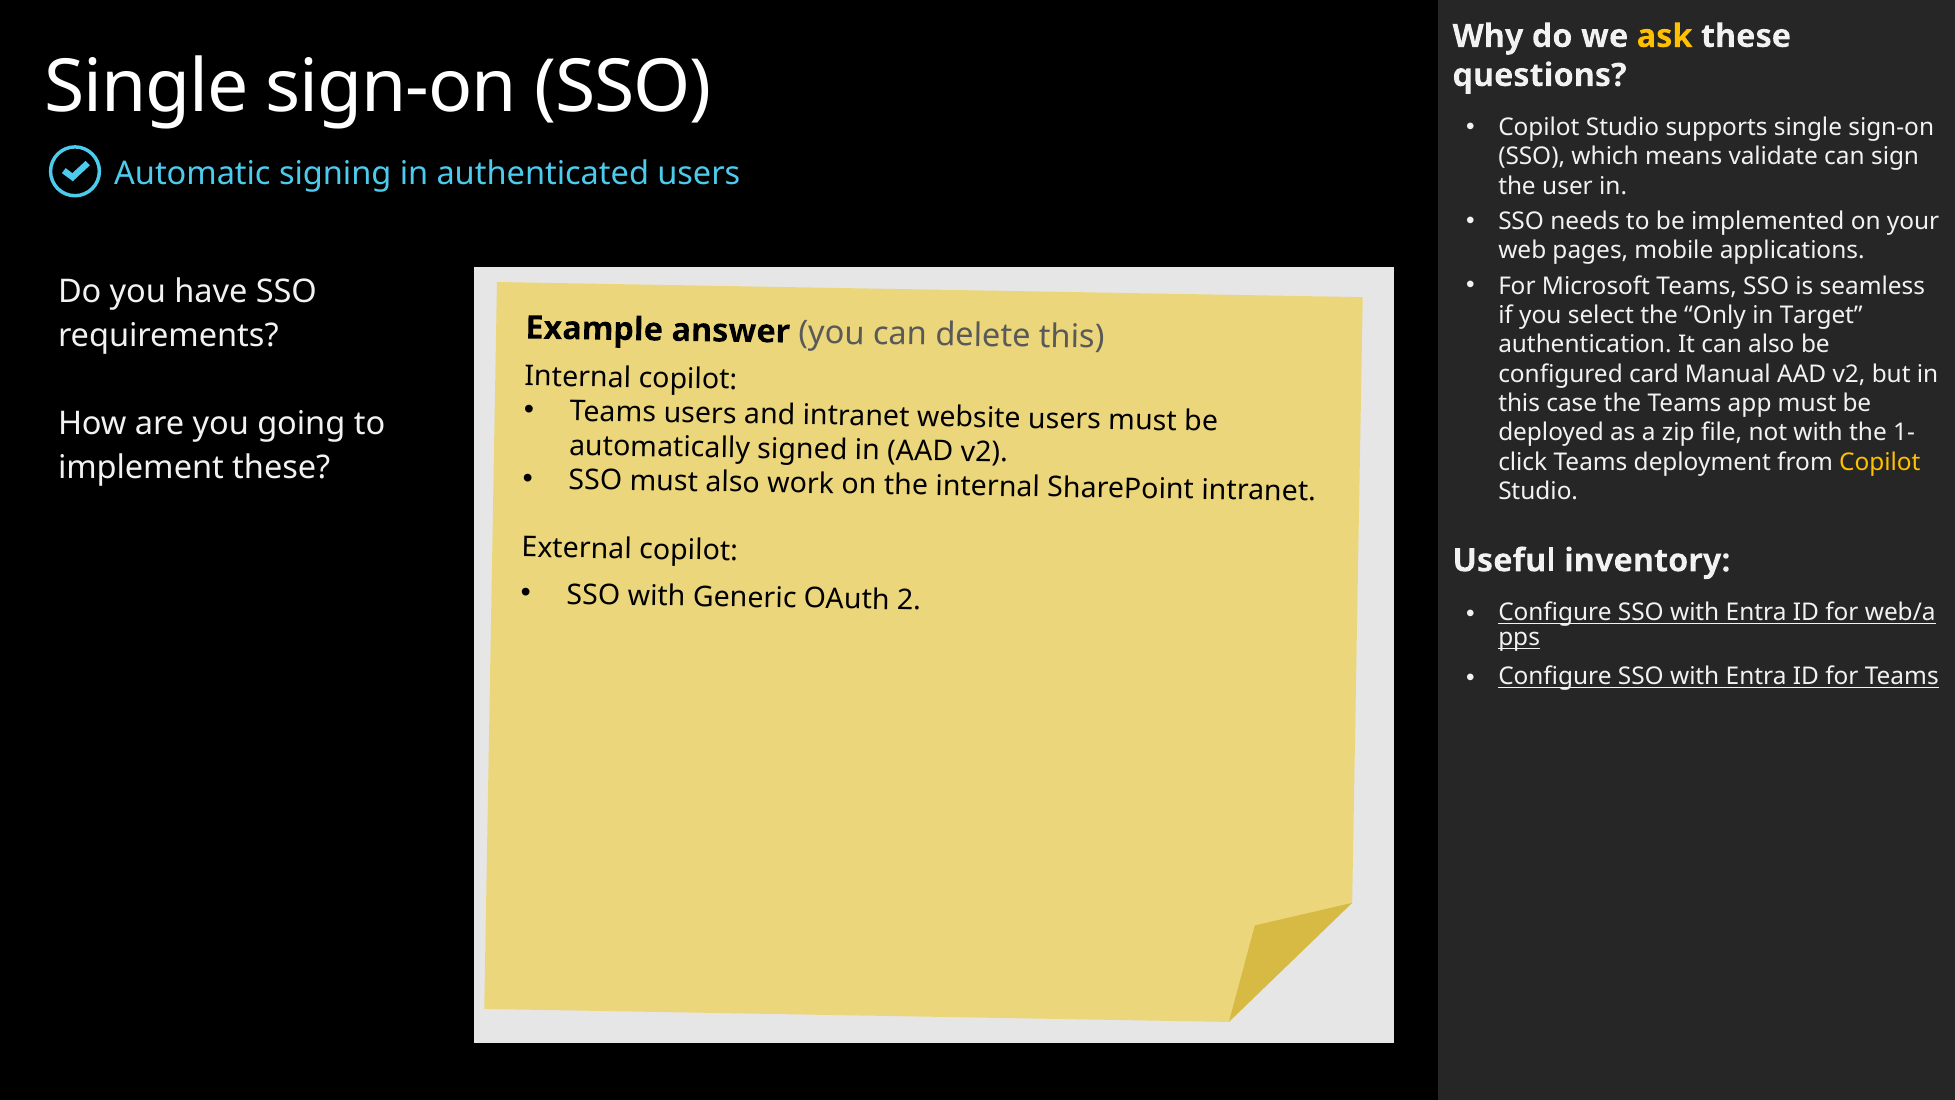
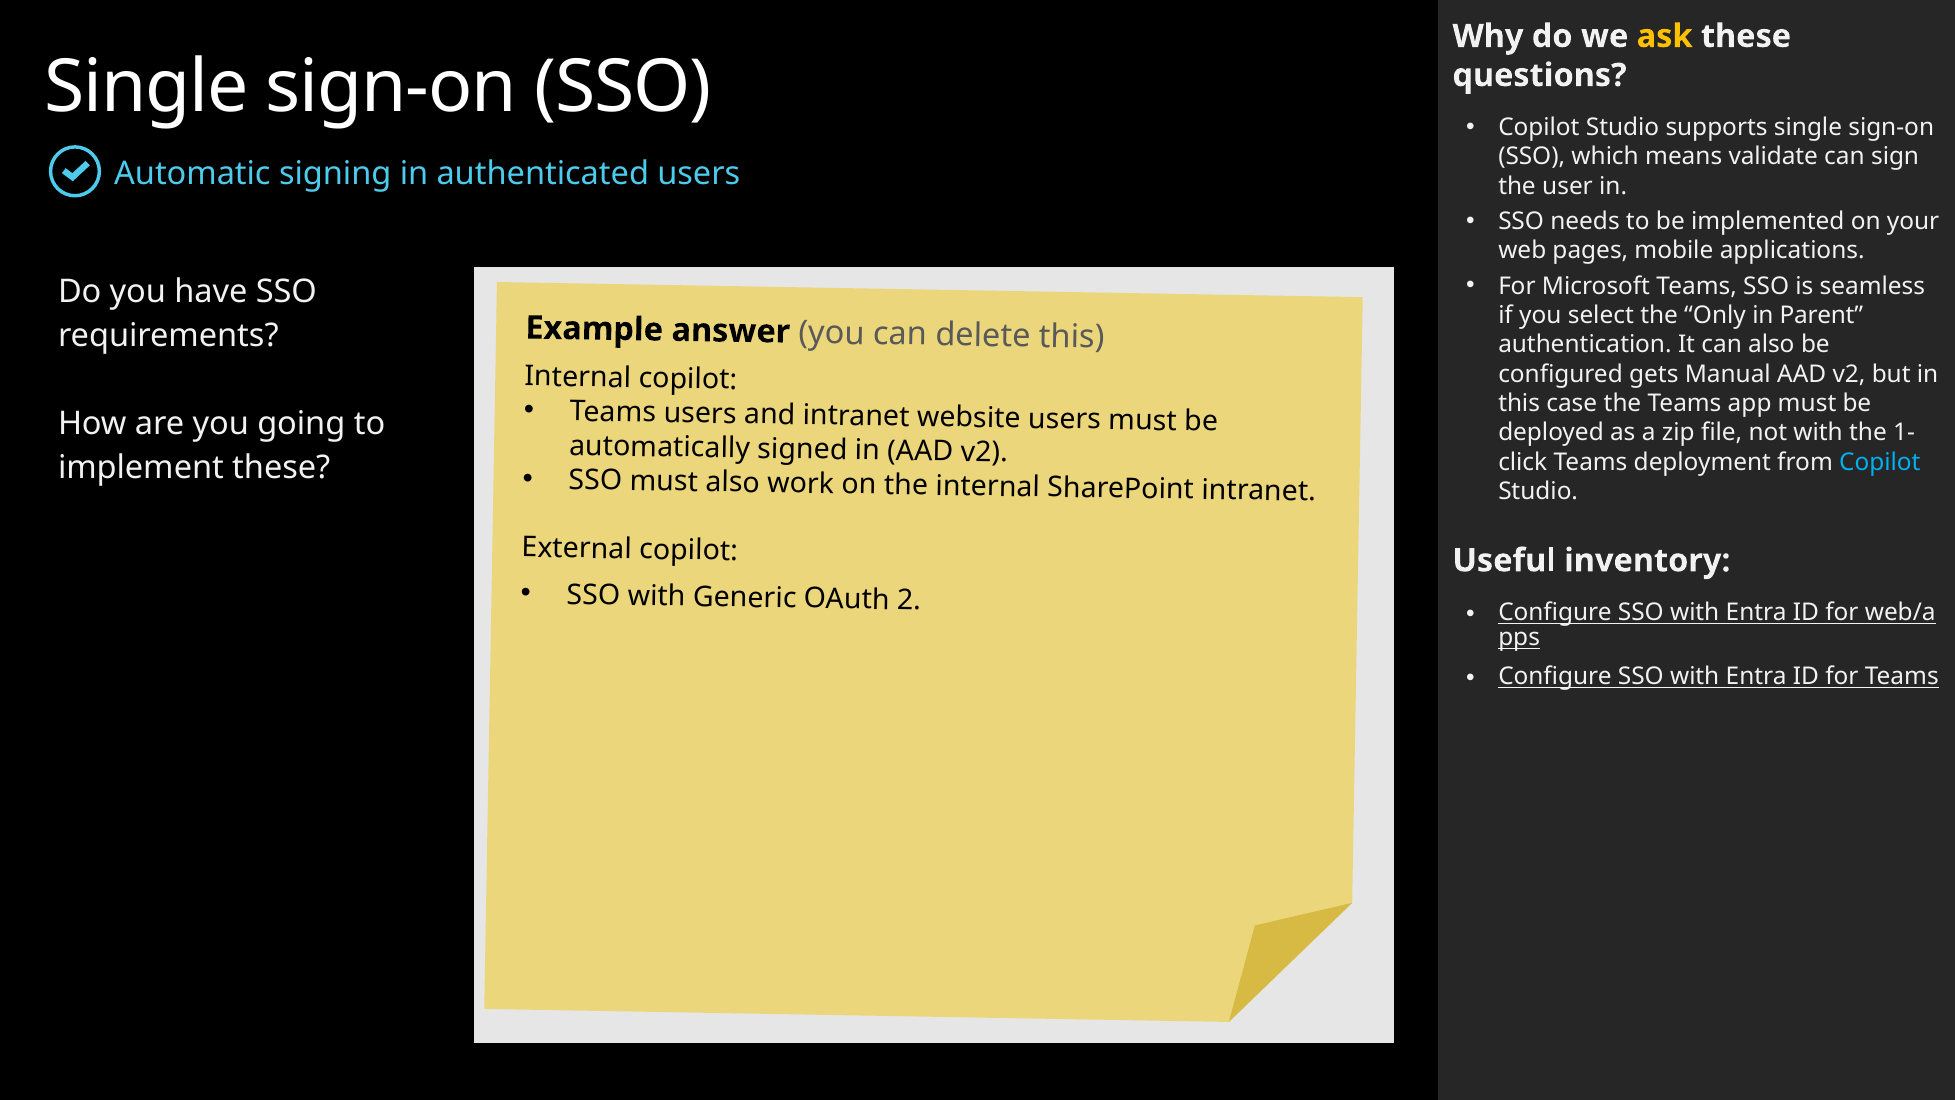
Target: Target -> Parent
card: card -> gets
Copilot at (1880, 462) colour: yellow -> light blue
